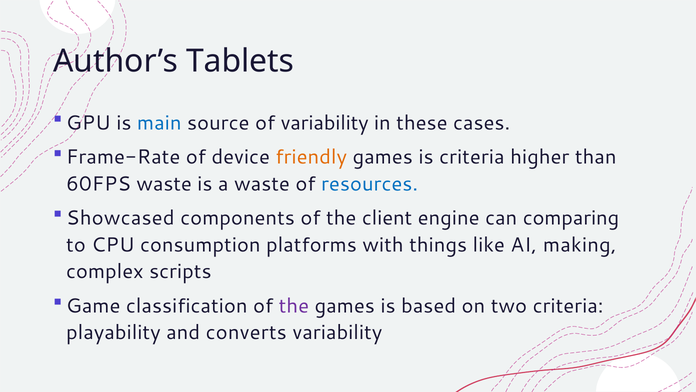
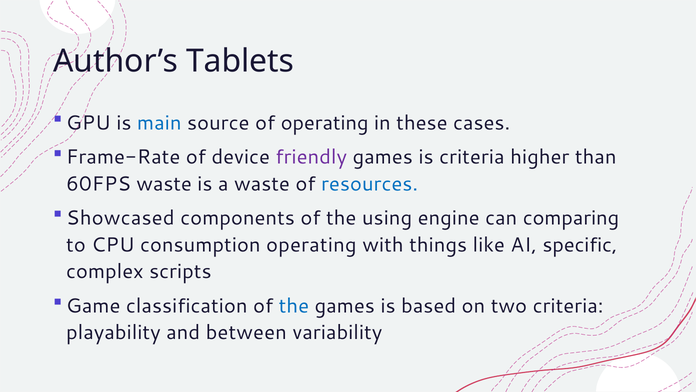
of variability: variability -> operating
friendly colour: orange -> purple
client: client -> using
consumption platforms: platforms -> operating
making: making -> specific
the at (294, 305) colour: purple -> blue
converts: converts -> between
